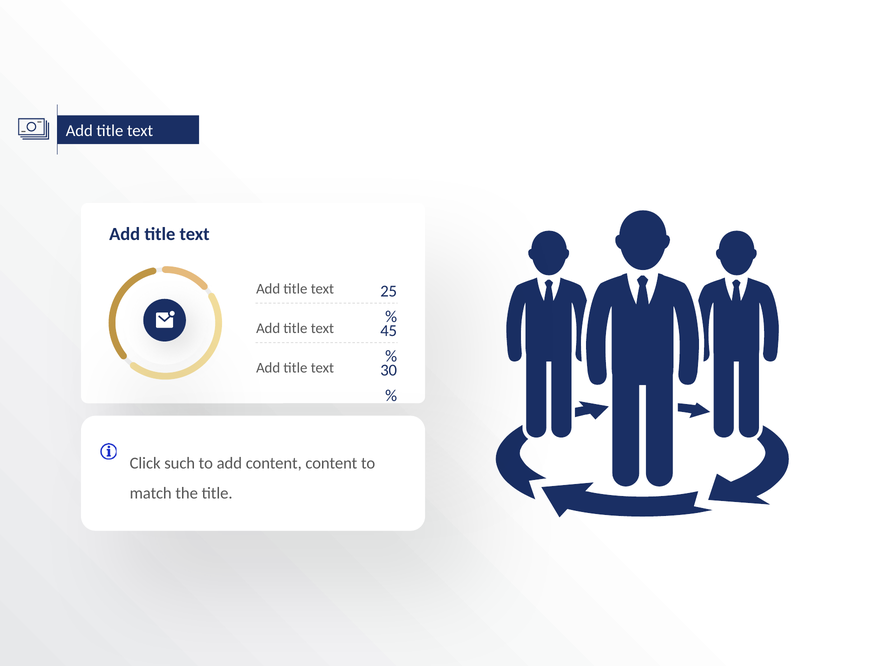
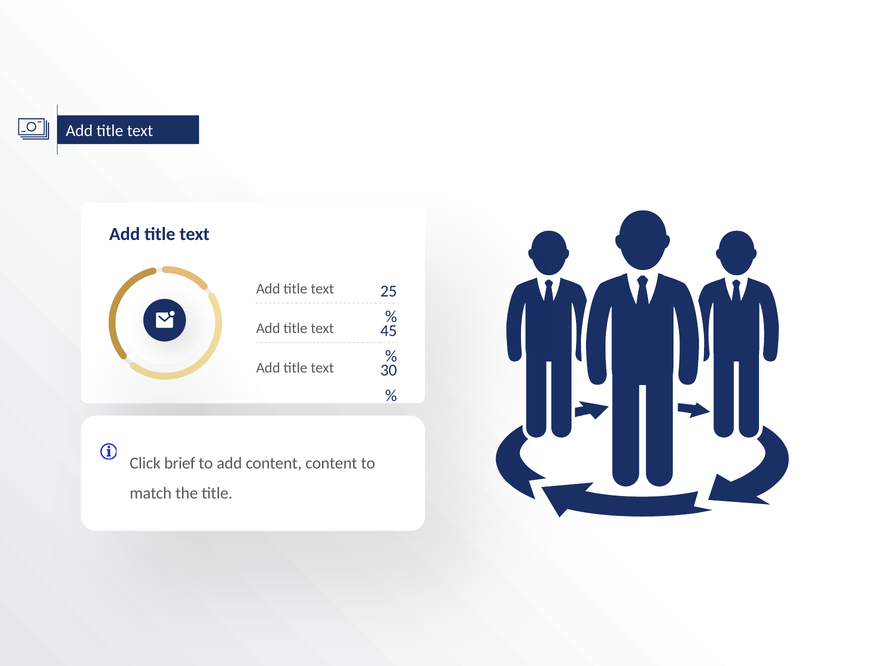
such: such -> brief
